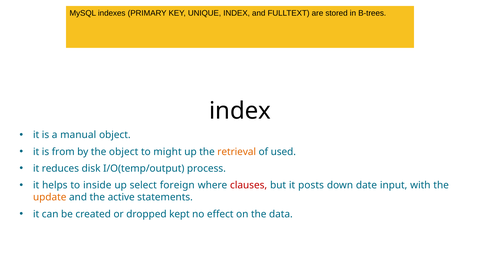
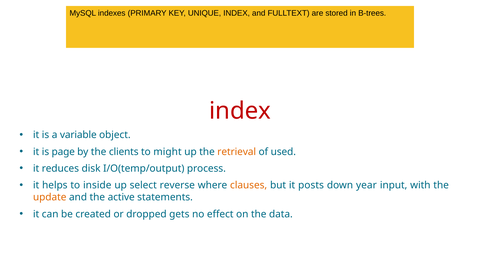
index at (240, 111) colour: black -> red
manual: manual -> variable
from: from -> page
the object: object -> clients
foreign: foreign -> reverse
clauses colour: red -> orange
date: date -> year
kept: kept -> gets
